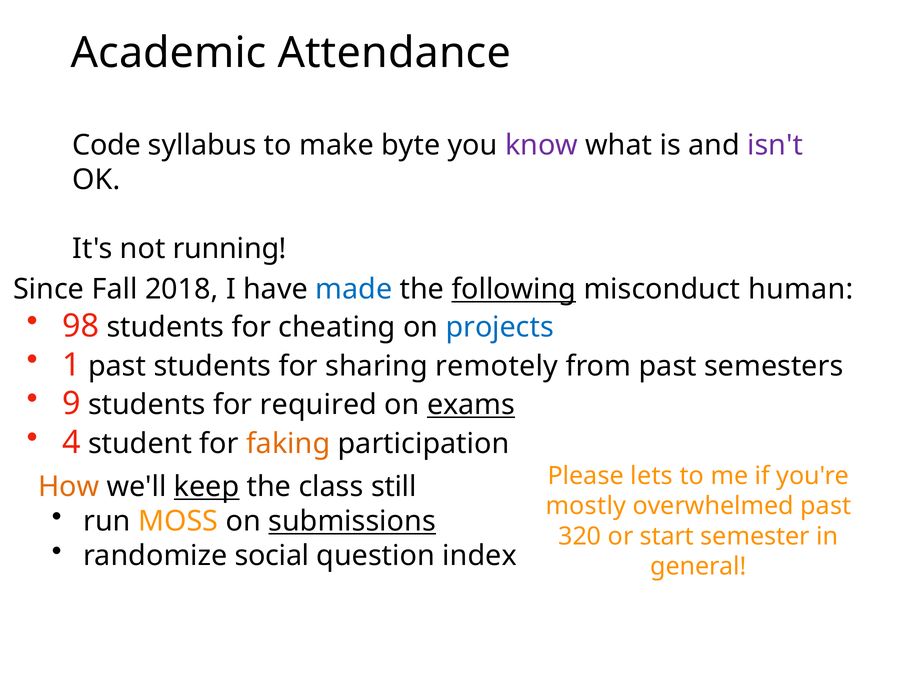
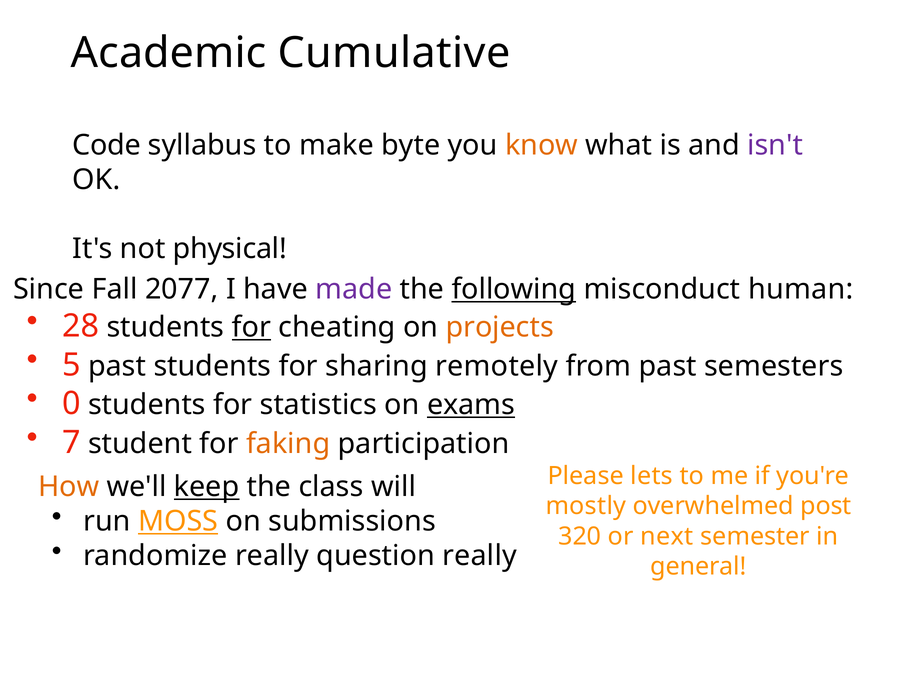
Attendance: Attendance -> Cumulative
know colour: purple -> orange
running: running -> physical
2018: 2018 -> 2077
made colour: blue -> purple
98: 98 -> 28
for at (251, 327) underline: none -> present
projects colour: blue -> orange
1: 1 -> 5
9: 9 -> 0
required: required -> statistics
4: 4 -> 7
still: still -> will
overwhelmed past: past -> post
MOSS underline: none -> present
submissions underline: present -> none
start: start -> next
randomize social: social -> really
question index: index -> really
